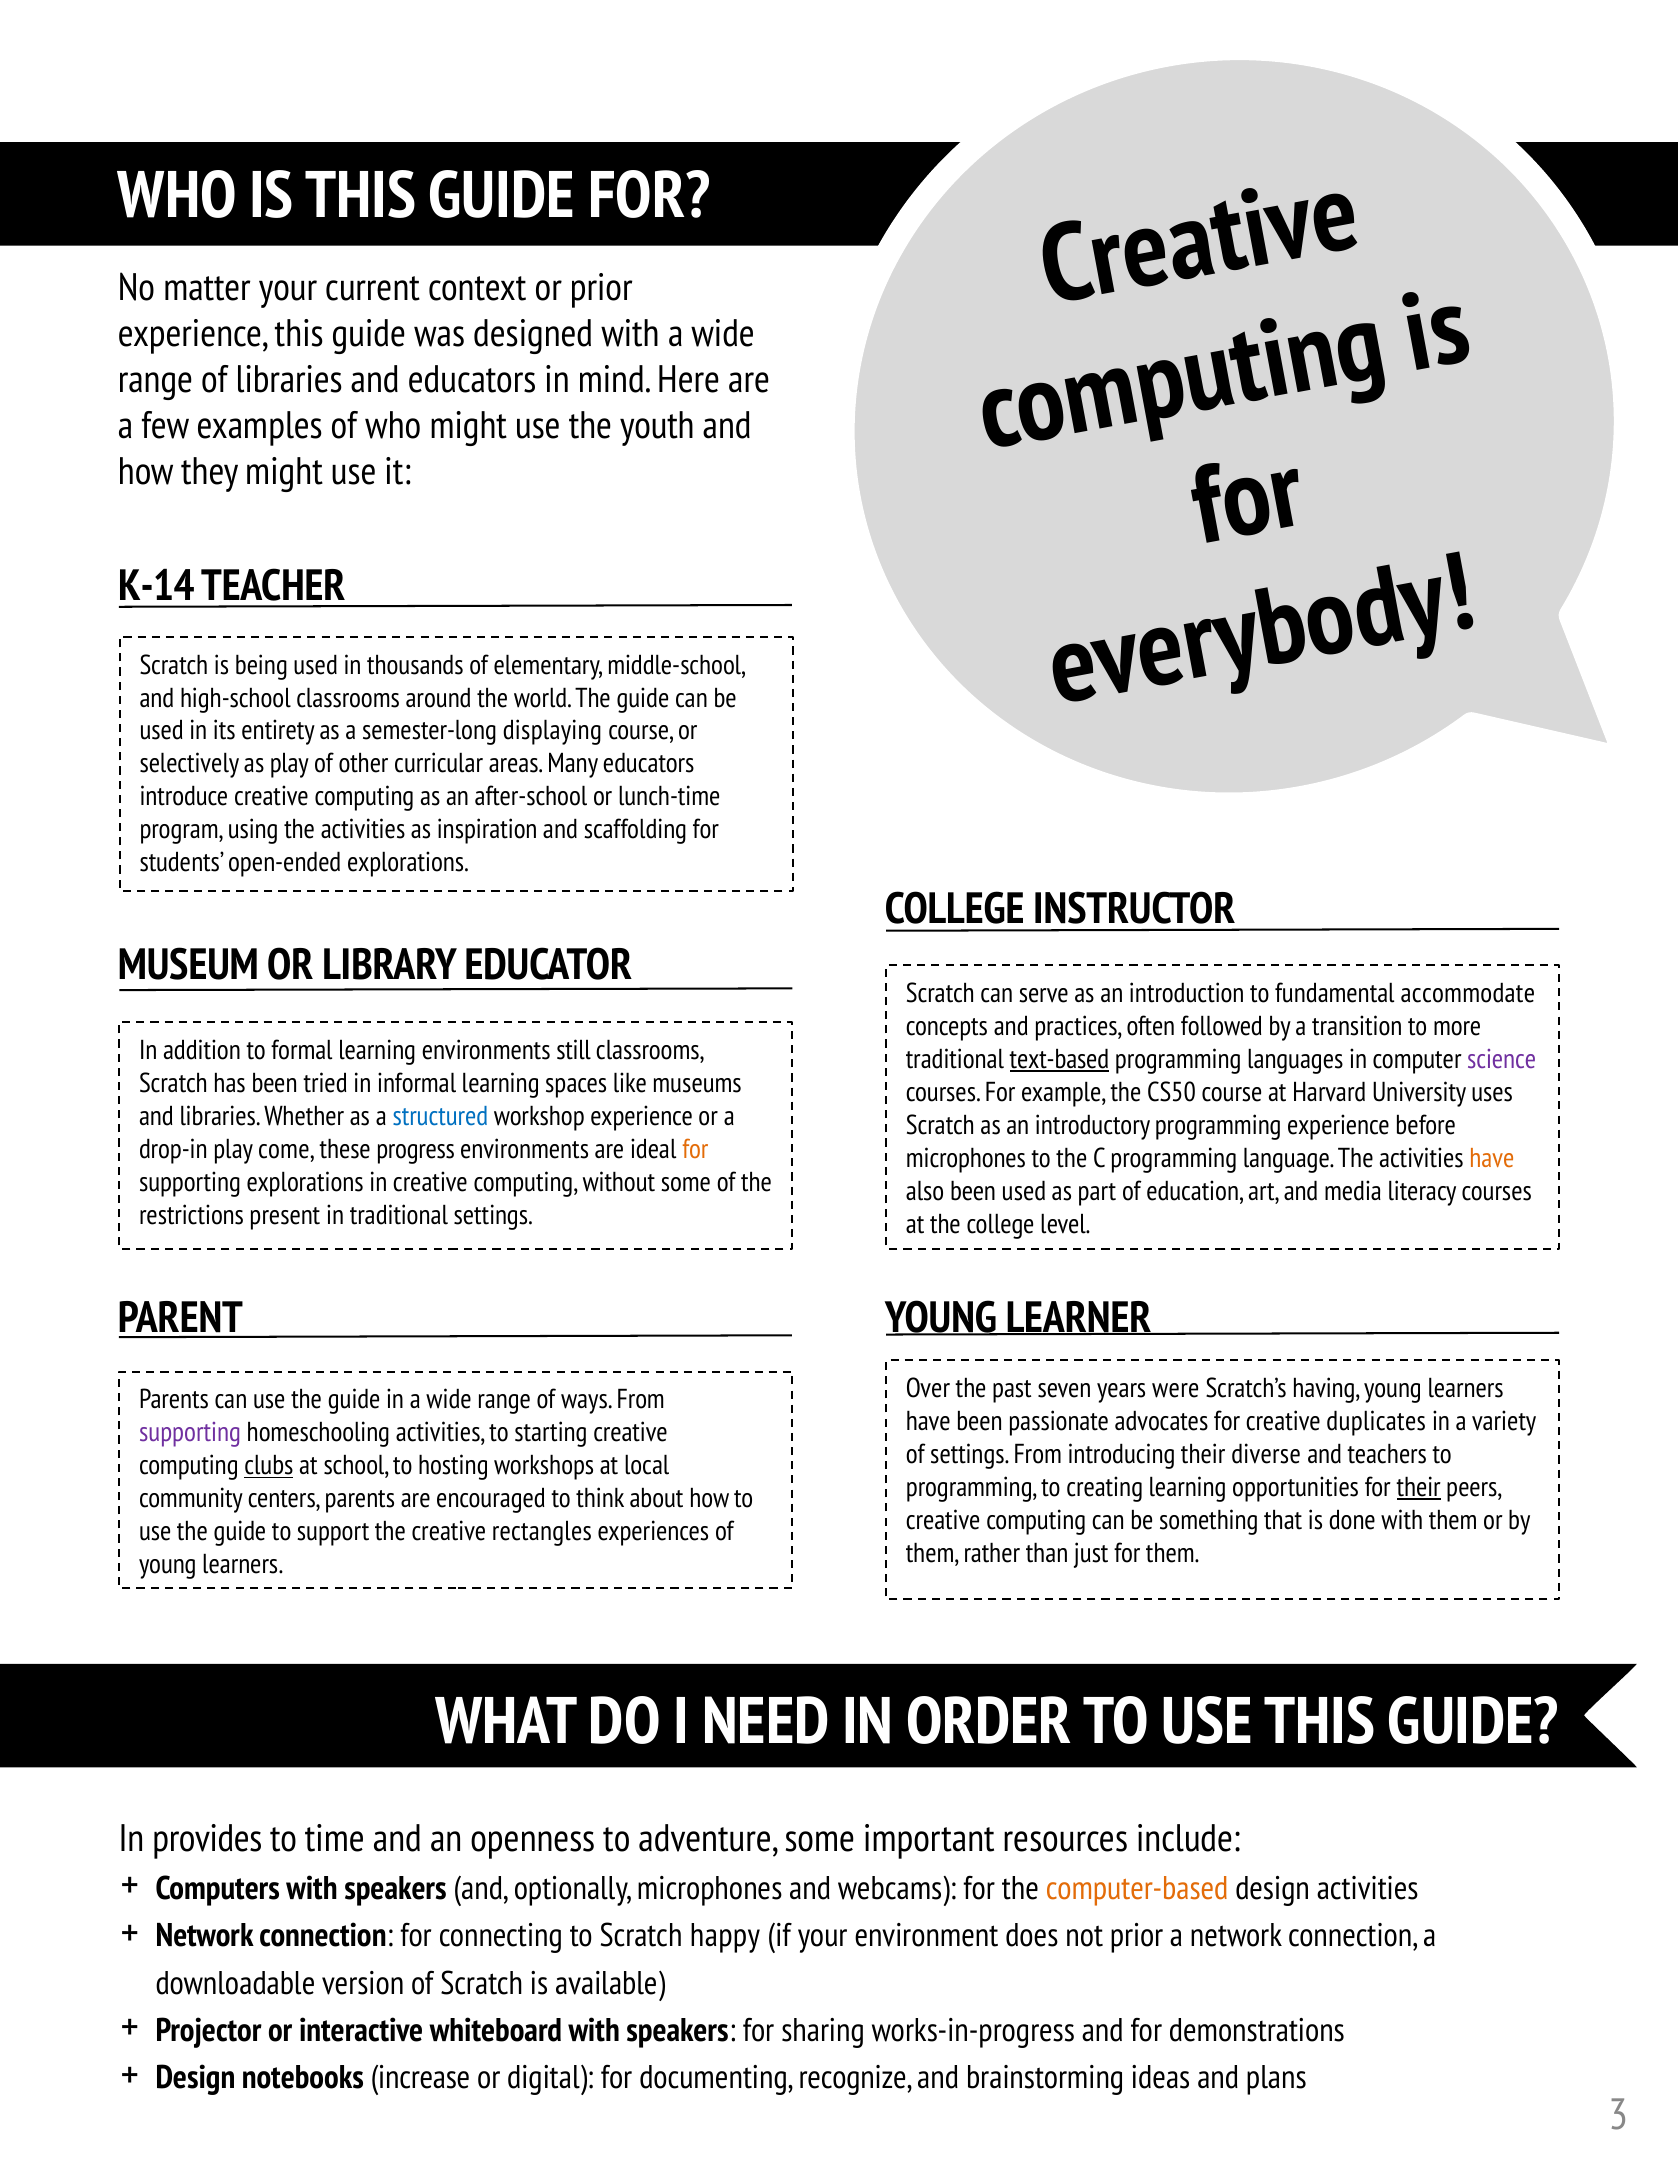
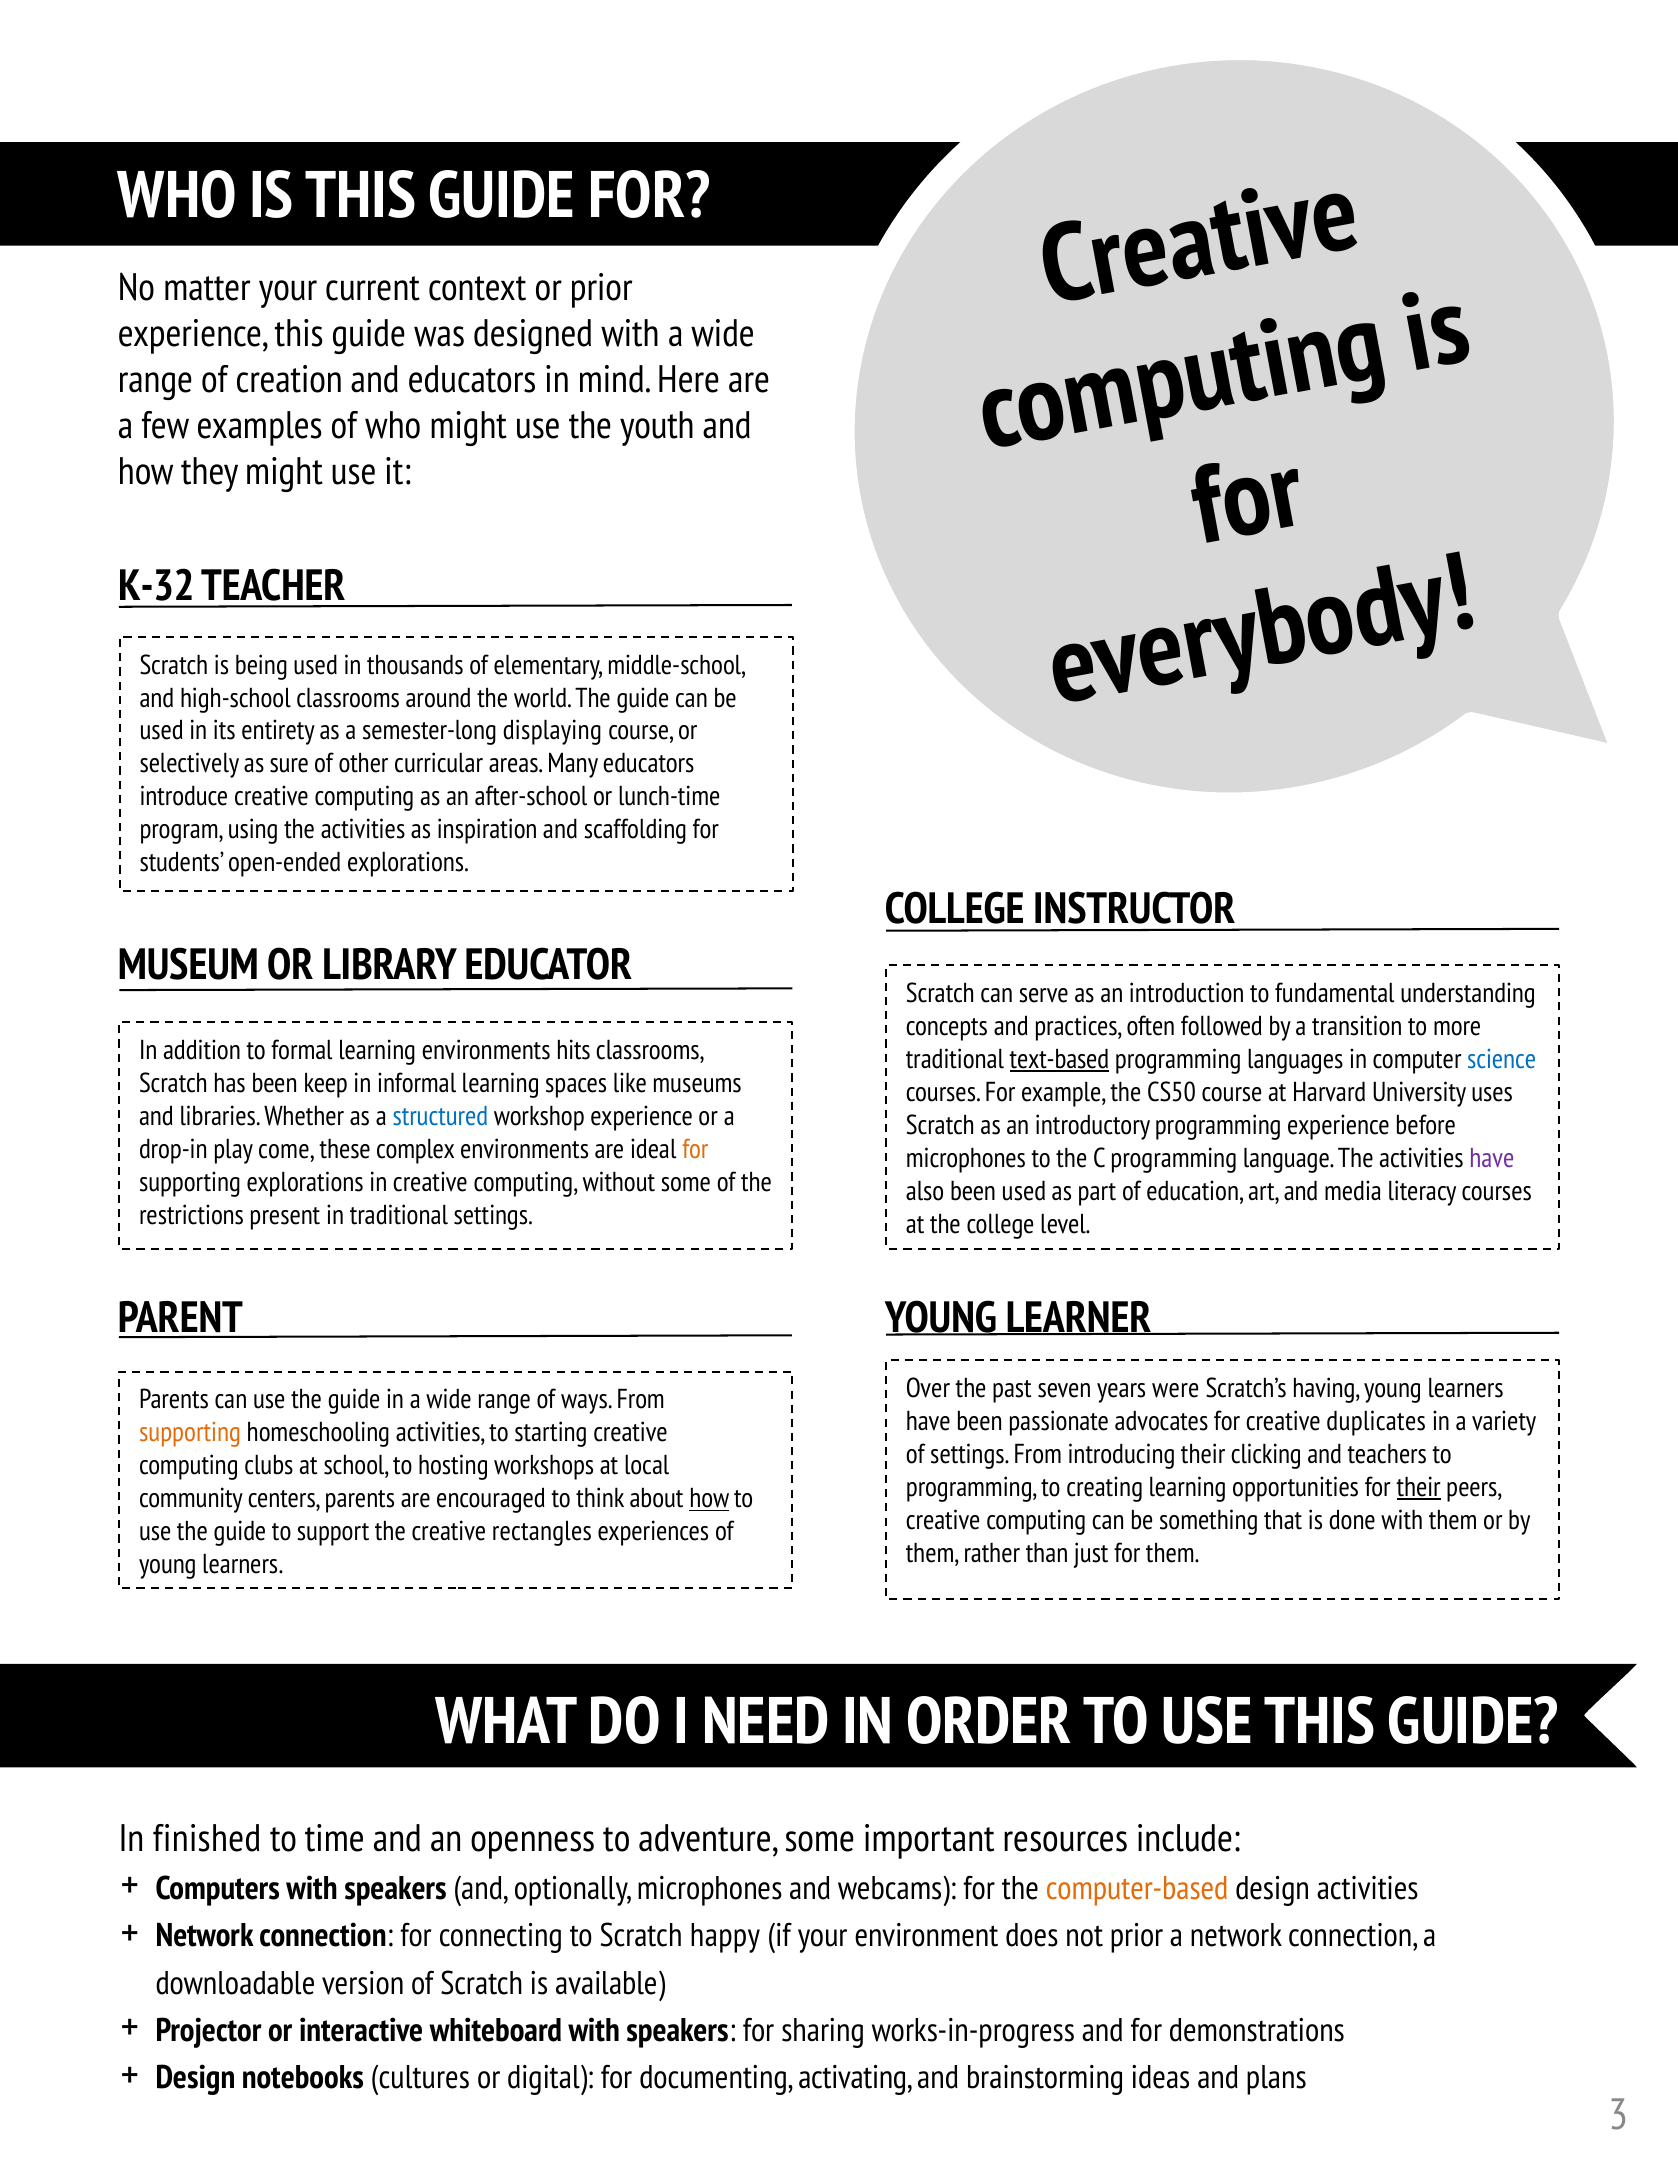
of libraries: libraries -> creation
K-14: K-14 -> K-32
as play: play -> sure
accommodate: accommodate -> understanding
still: still -> hits
science colour: purple -> blue
tried: tried -> keep
progress: progress -> complex
have at (1492, 1159) colour: orange -> purple
supporting at (190, 1433) colour: purple -> orange
diverse: diverse -> clicking
clubs underline: present -> none
how at (709, 1499) underline: none -> present
provides: provides -> finished
increase: increase -> cultures
recognize: recognize -> activating
